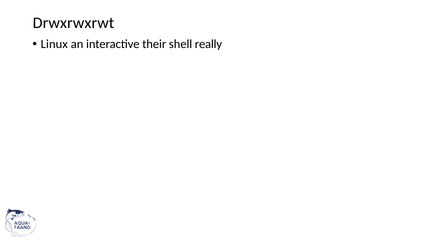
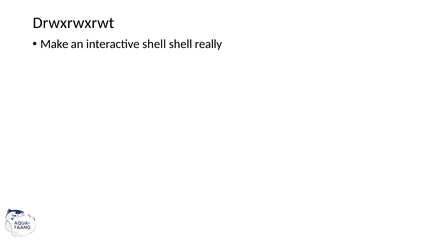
Linux: Linux -> Make
interactive their: their -> shell
